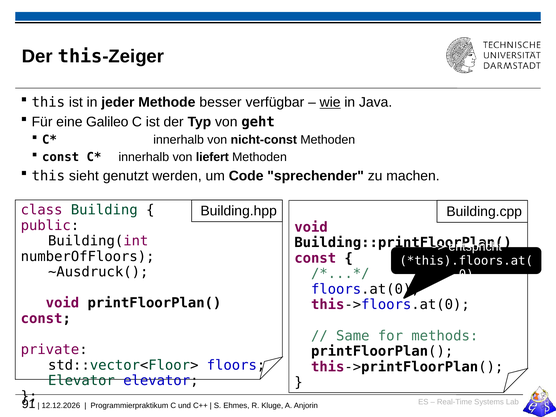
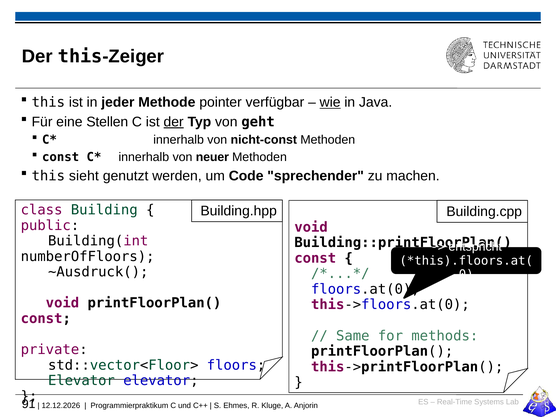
besser: besser -> pointer
Galileo: Galileo -> Stellen
der at (174, 122) underline: none -> present
liefert: liefert -> neuer
